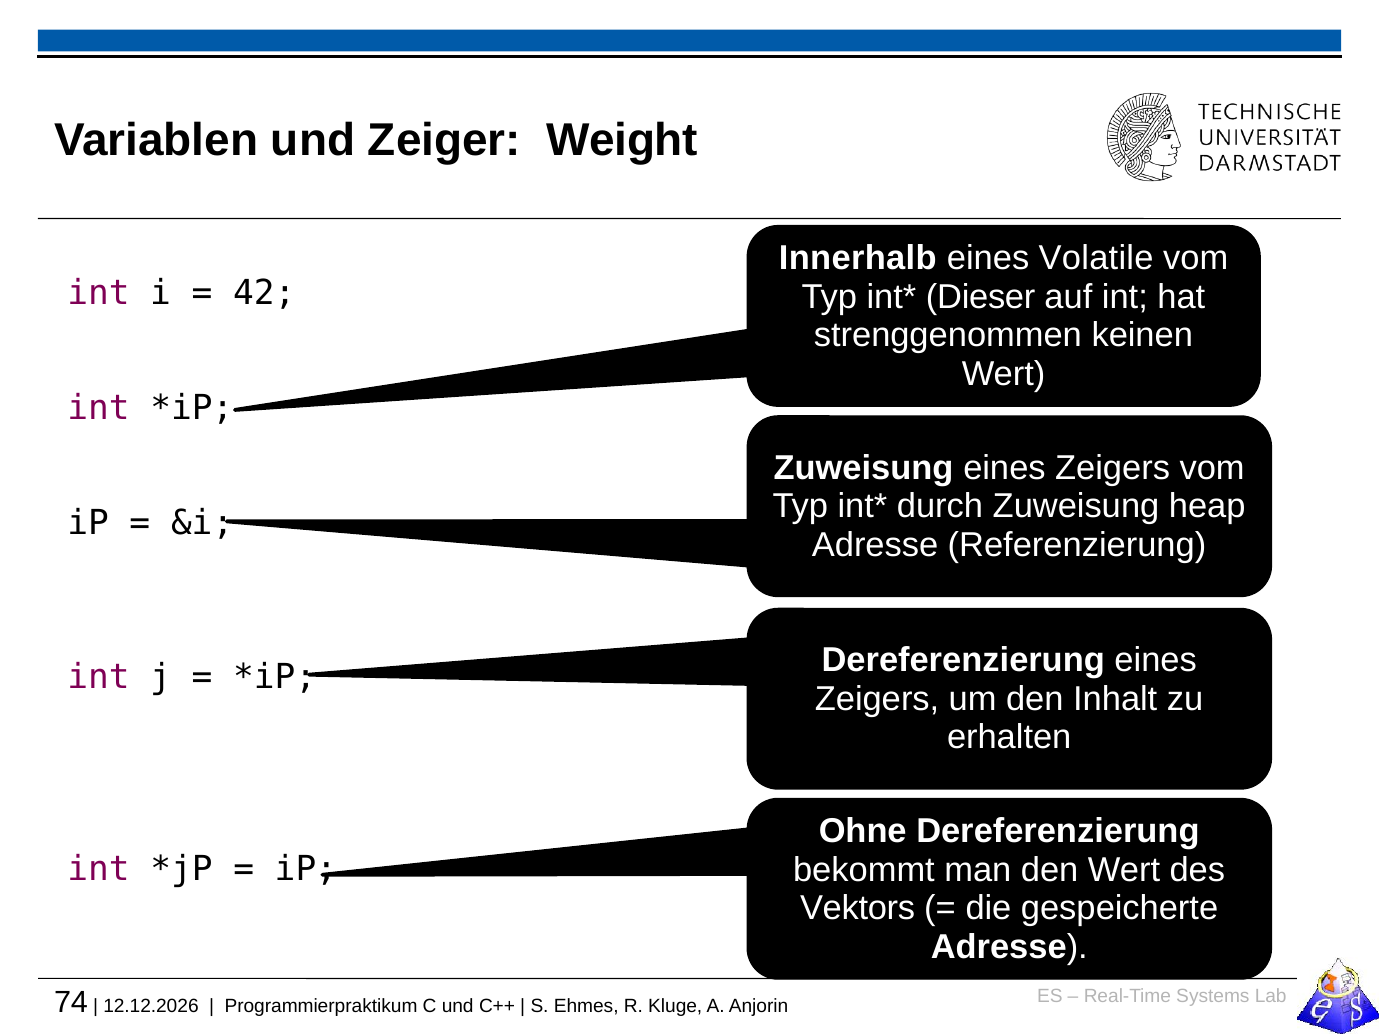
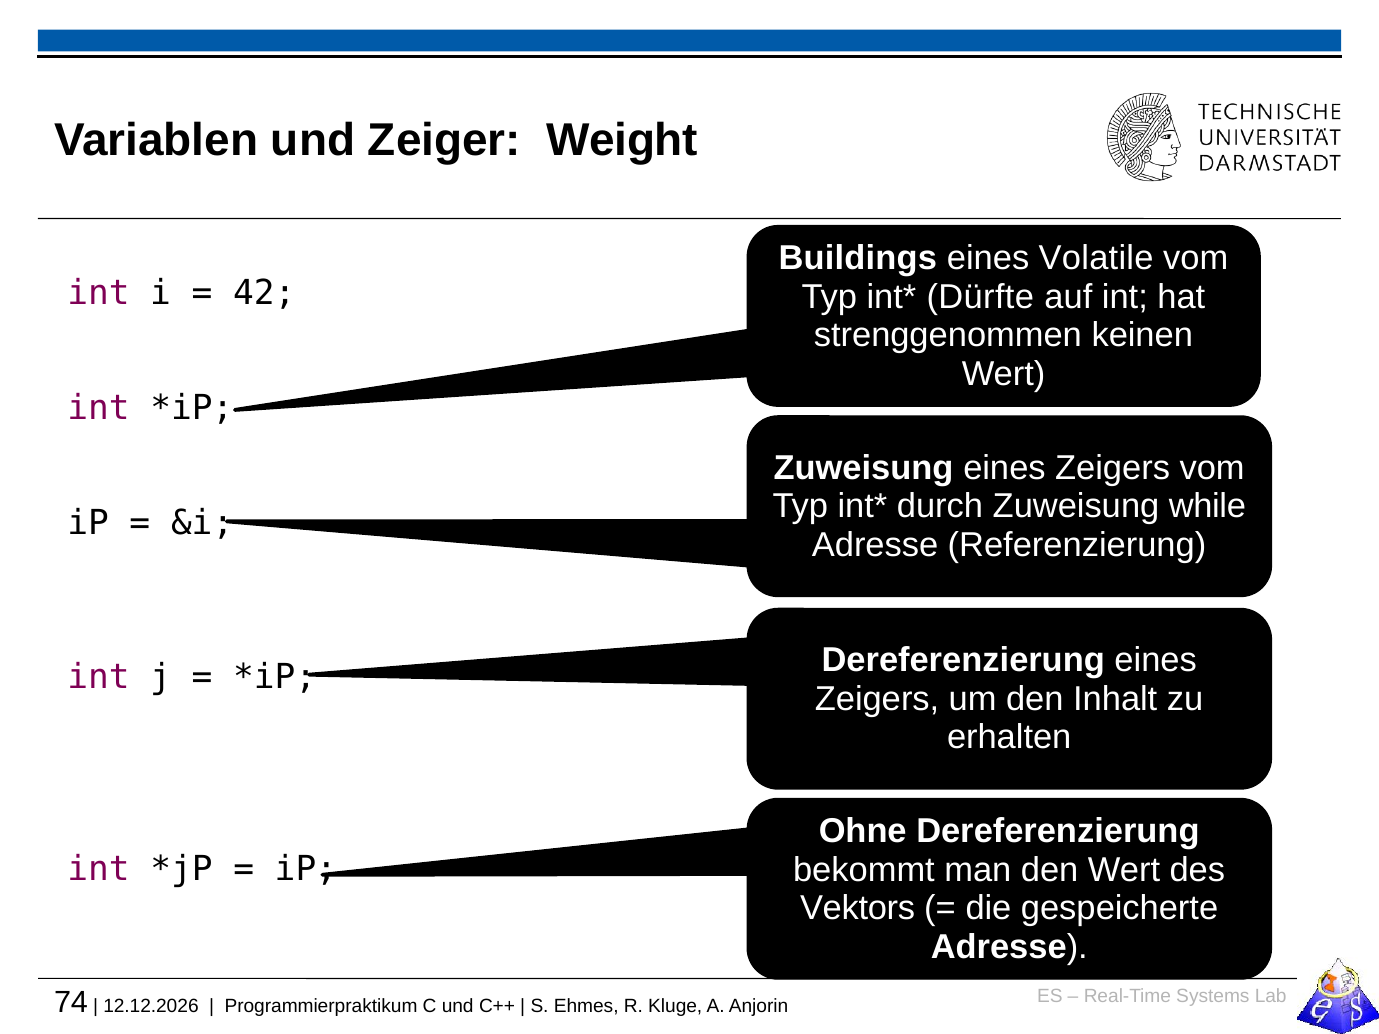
Innerhalb: Innerhalb -> Buildings
Dieser: Dieser -> Dürfte
heap: heap -> while
